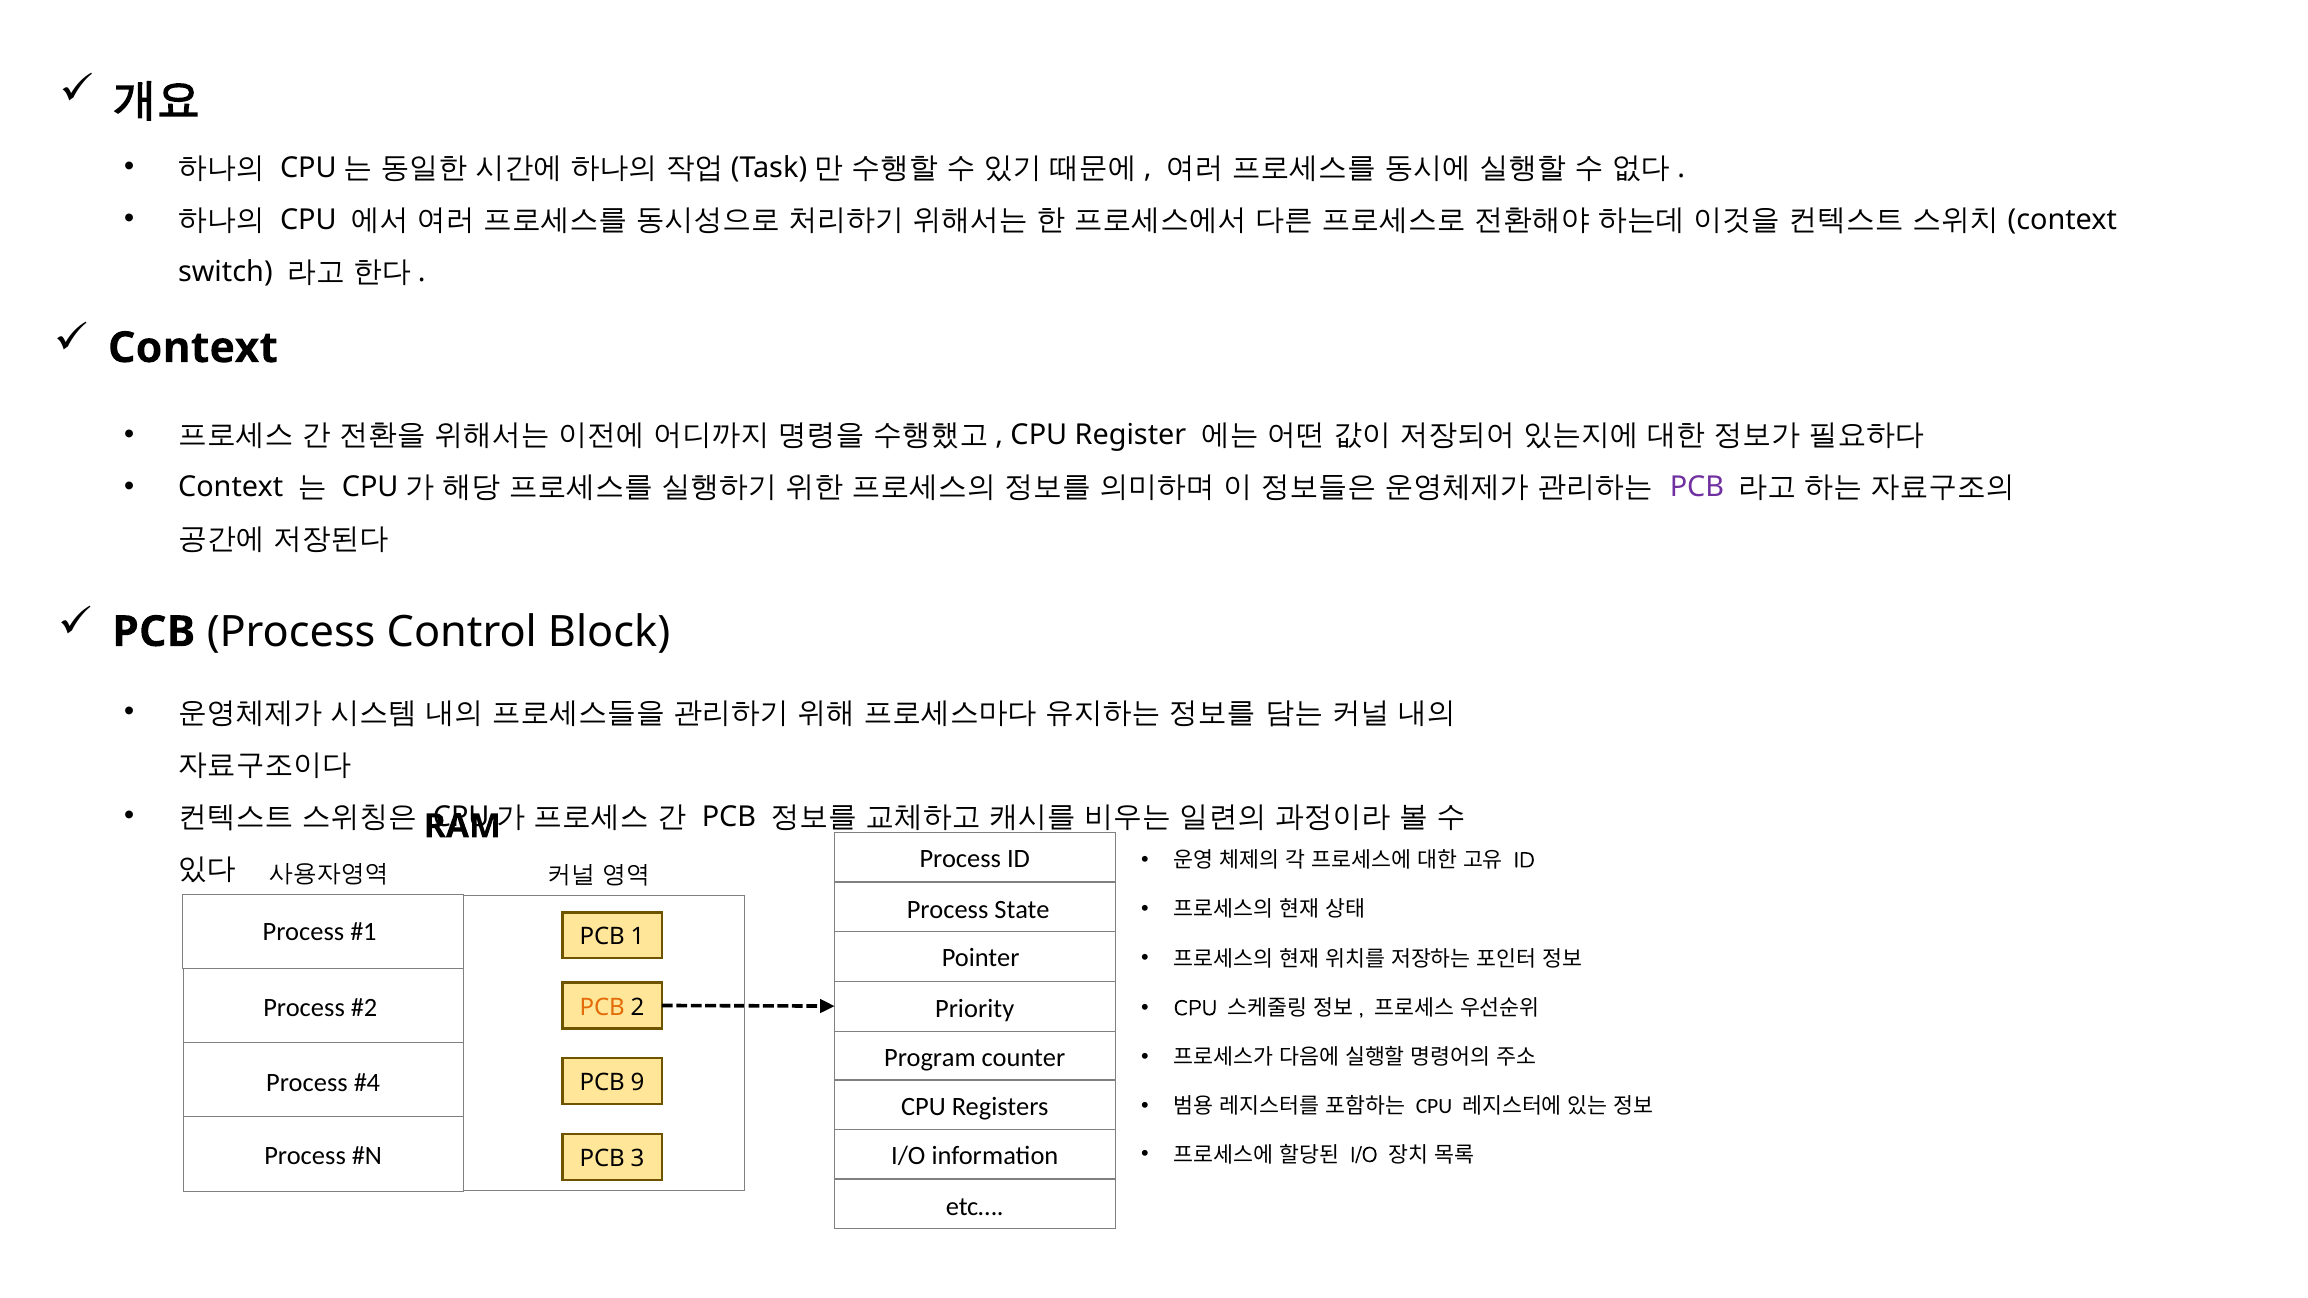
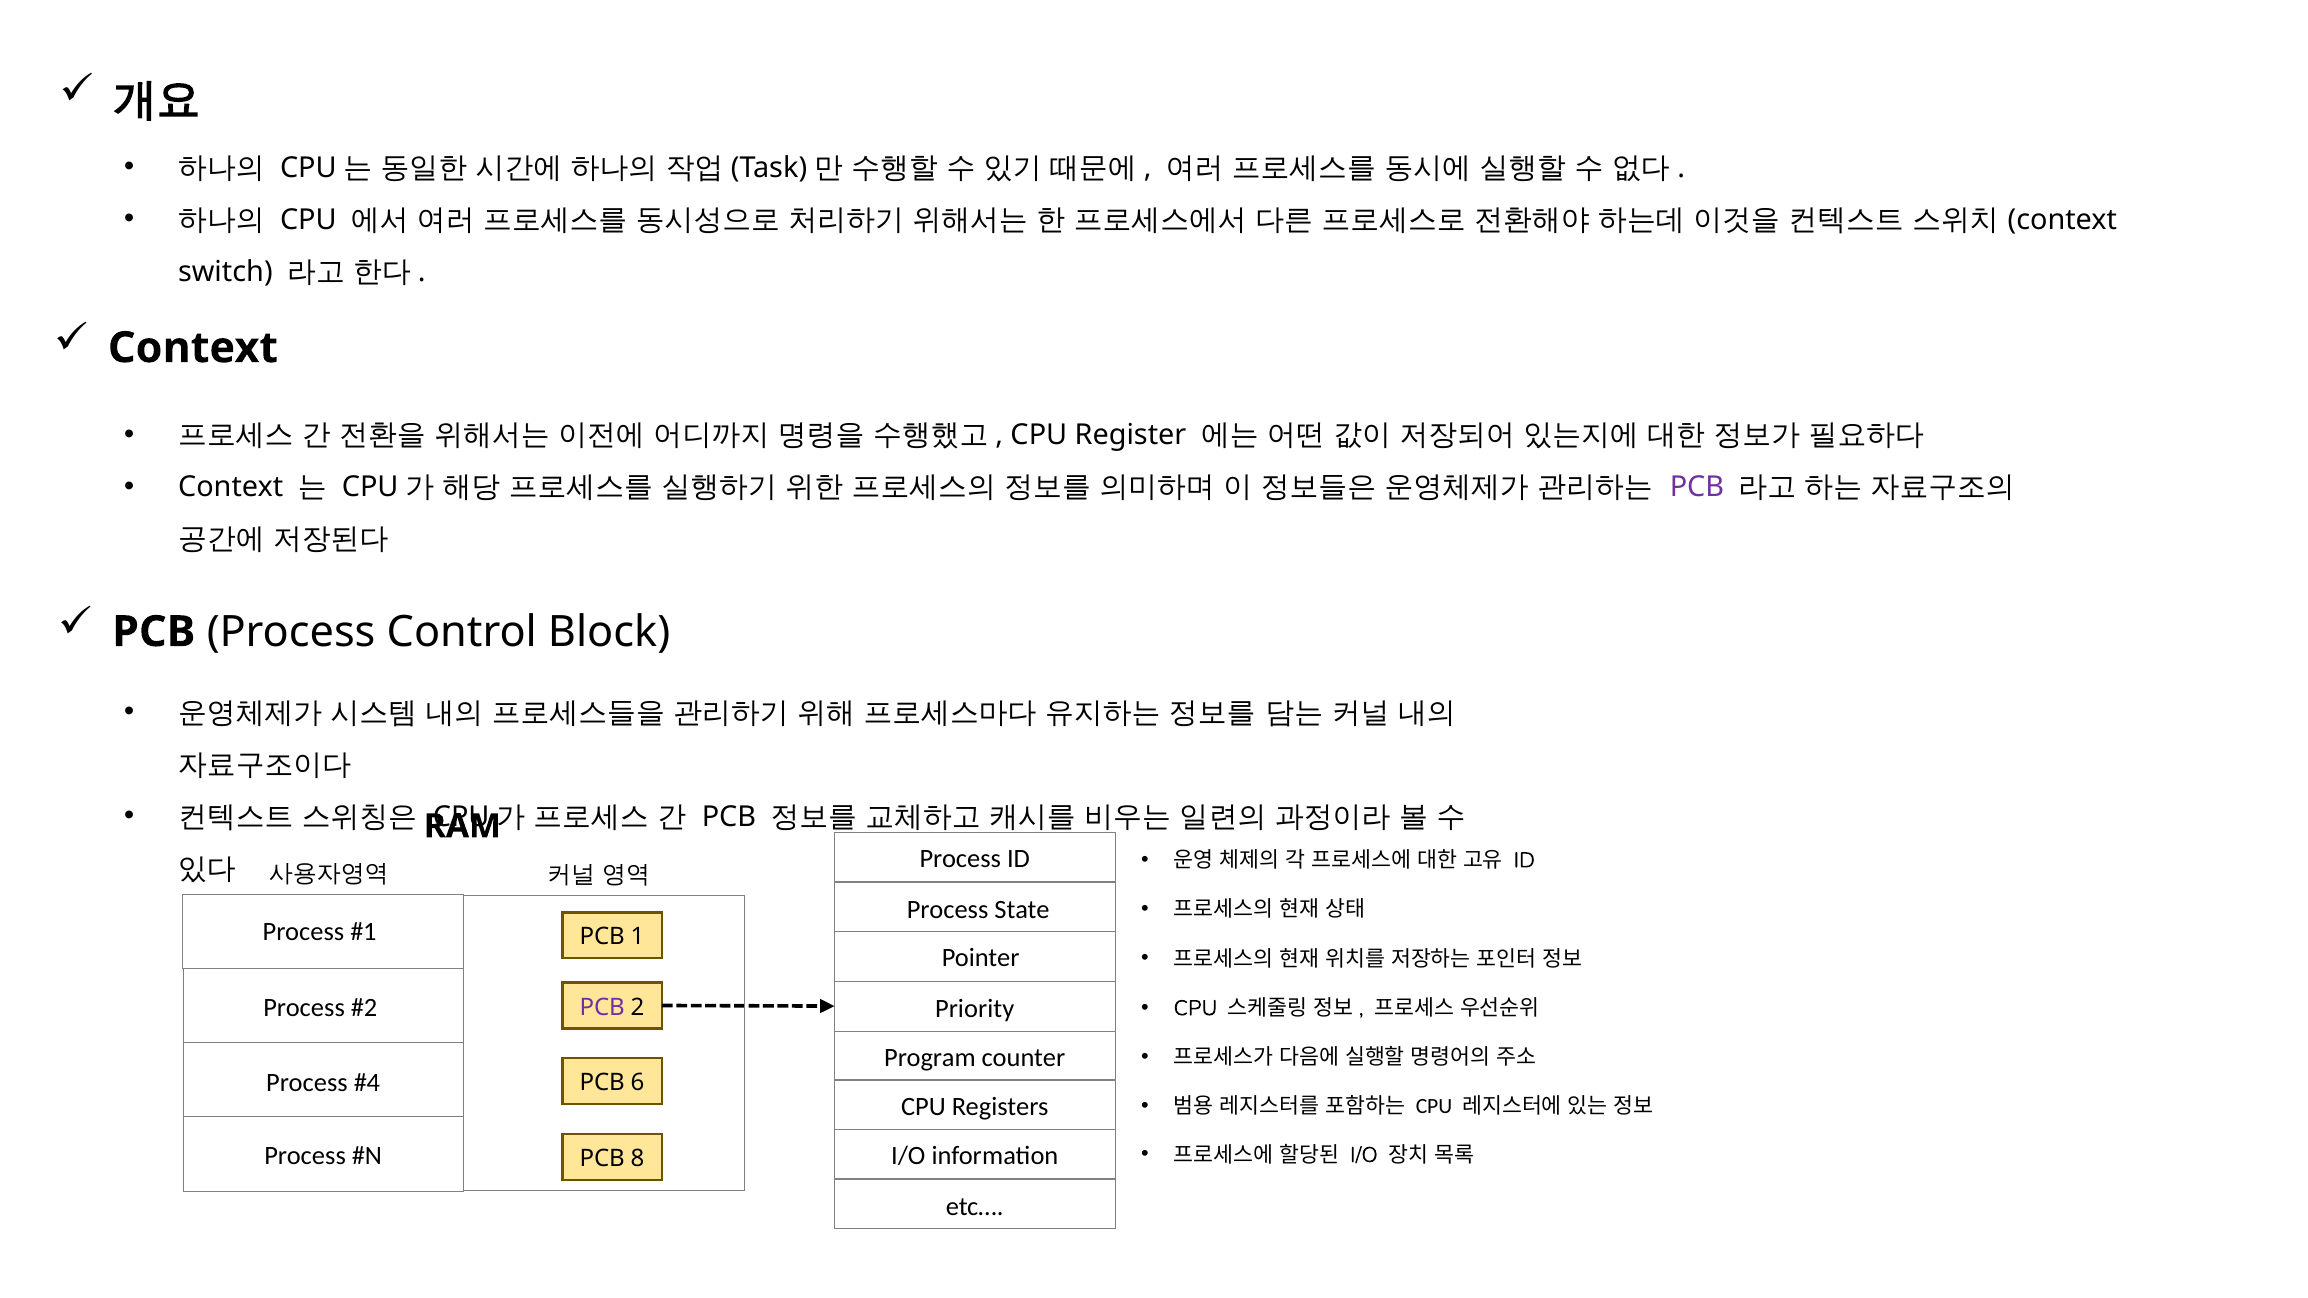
PCB at (602, 1007) colour: orange -> purple
9: 9 -> 6
3: 3 -> 8
